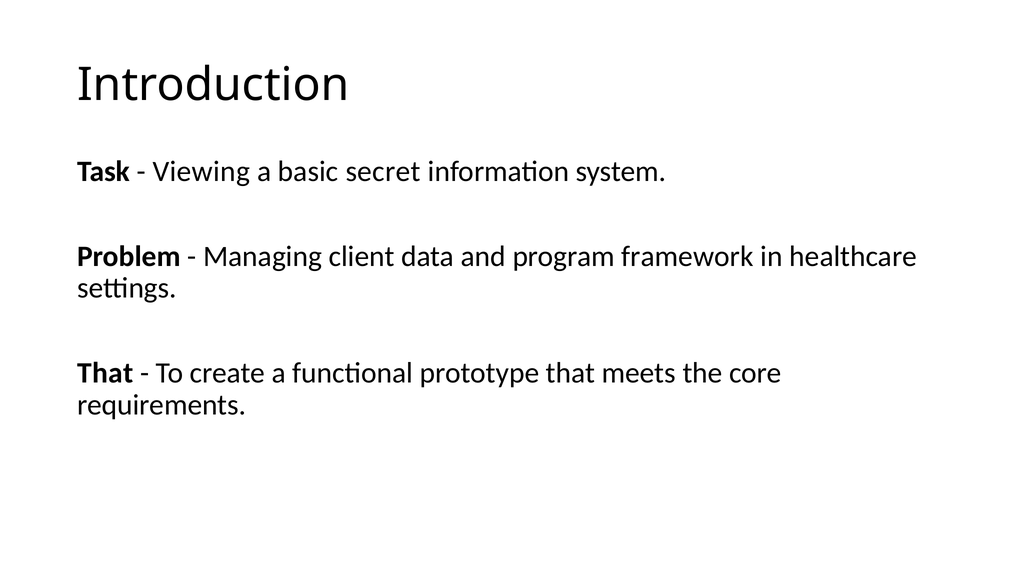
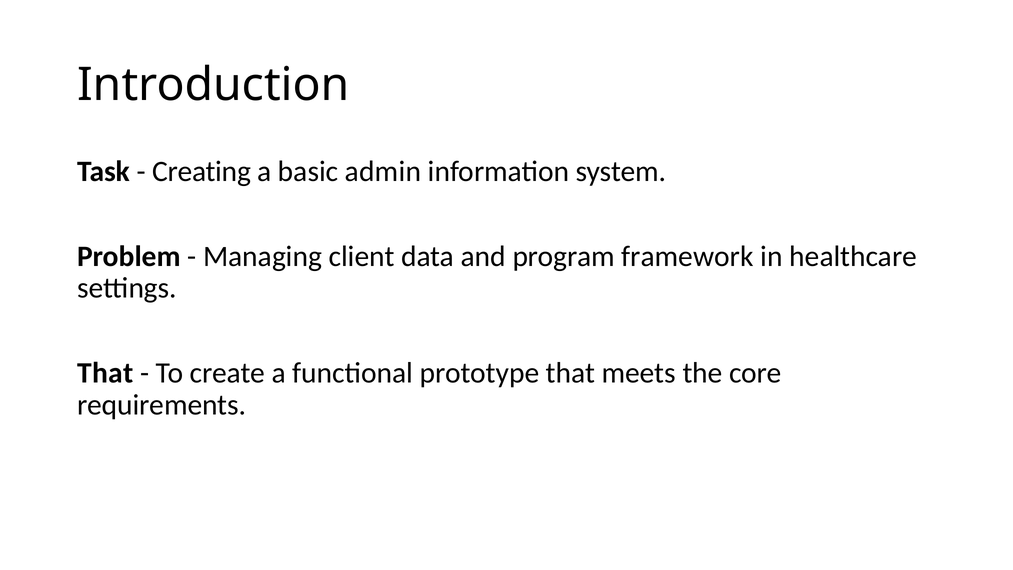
Viewing: Viewing -> Creating
secret: secret -> admin
